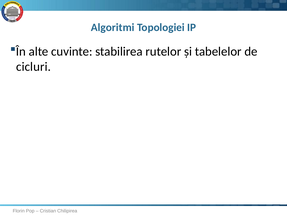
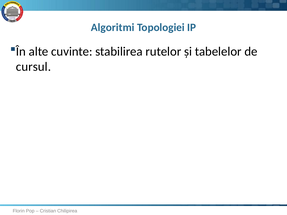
cicluri: cicluri -> cursul
